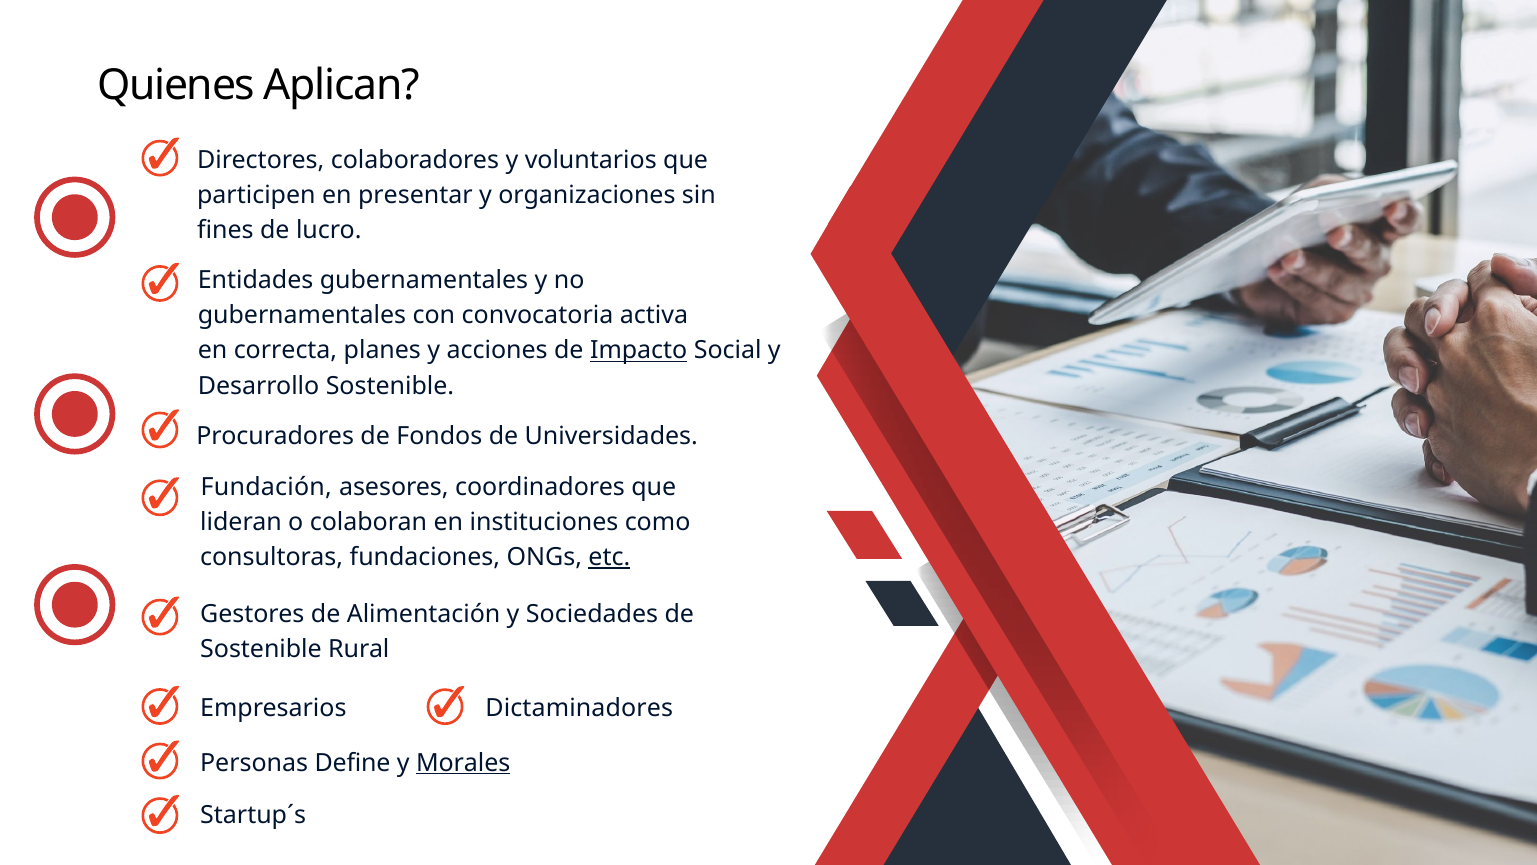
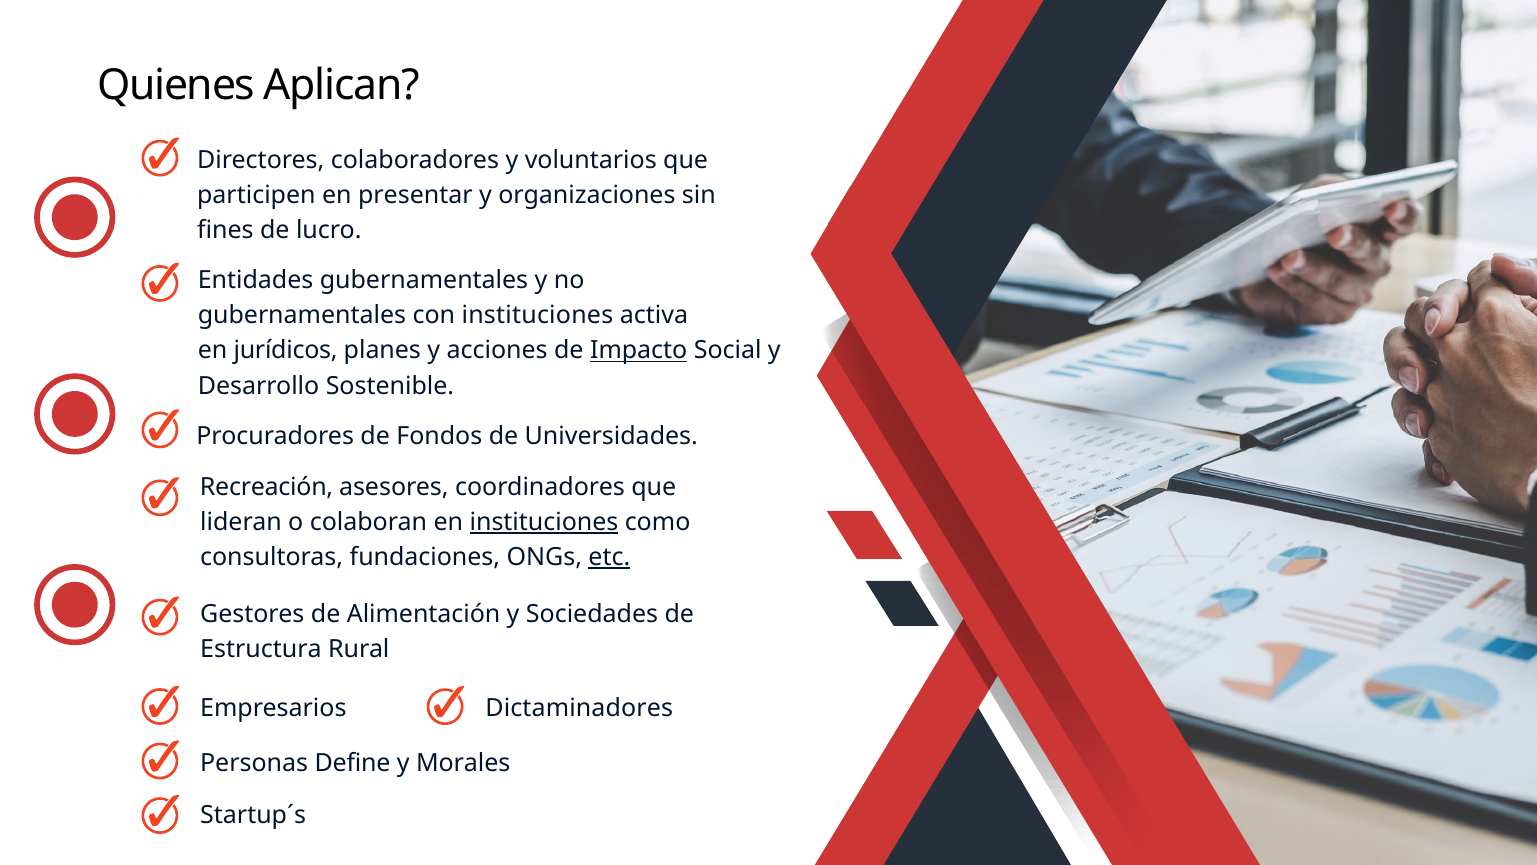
con convocatoria: convocatoria -> instituciones
correcta: correcta -> jurídicos
Fundación: Fundación -> Recreación
instituciones at (544, 522) underline: none -> present
Sostenible at (261, 649): Sostenible -> Estructura
Morales underline: present -> none
